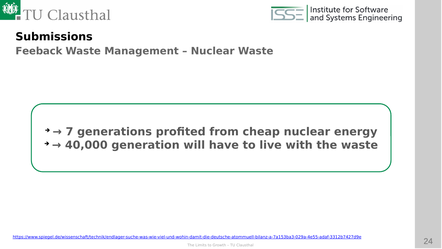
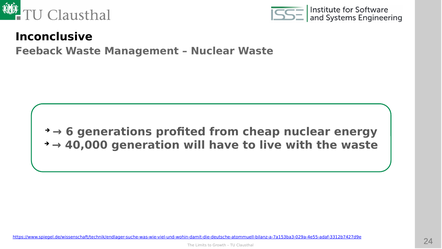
Submissions: Submissions -> Inconclusive
7: 7 -> 6
